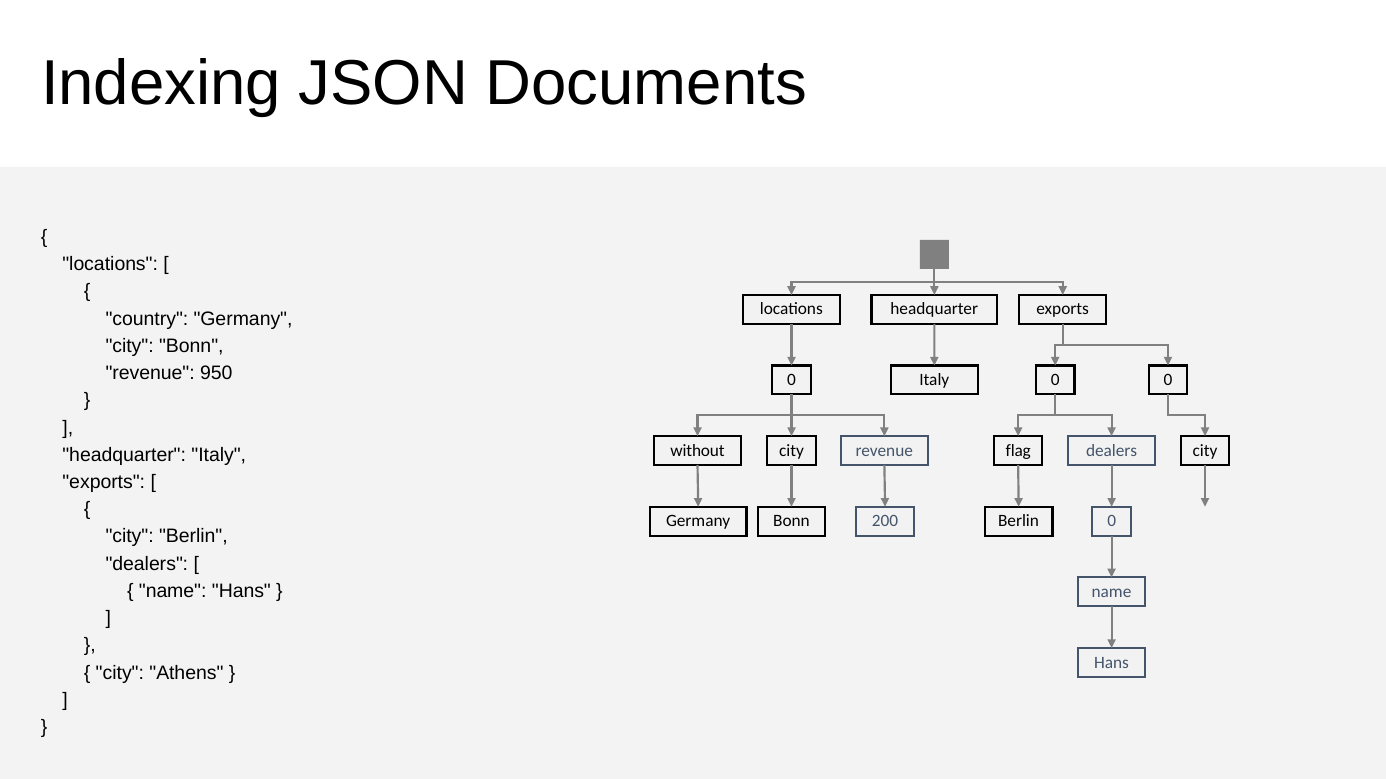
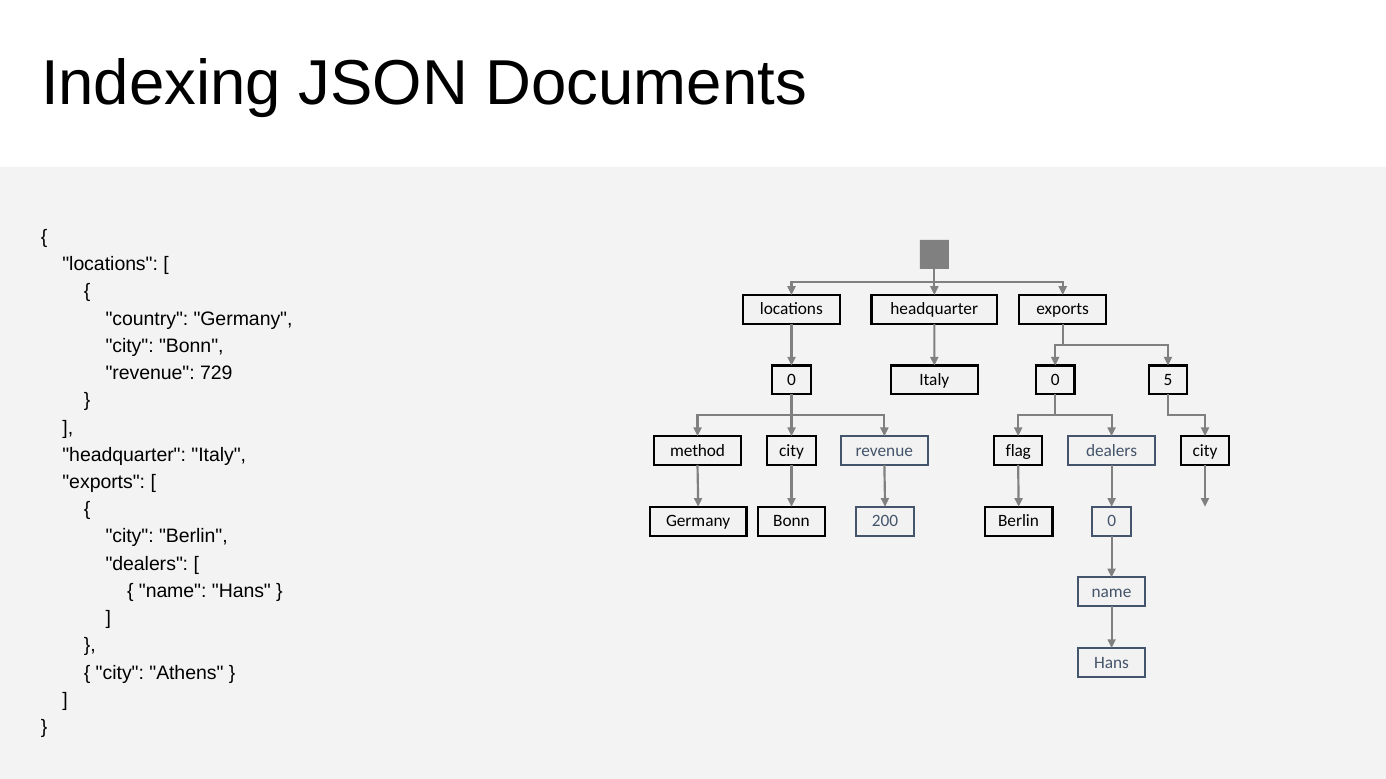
950: 950 -> 729
0 0: 0 -> 5
without: without -> method
